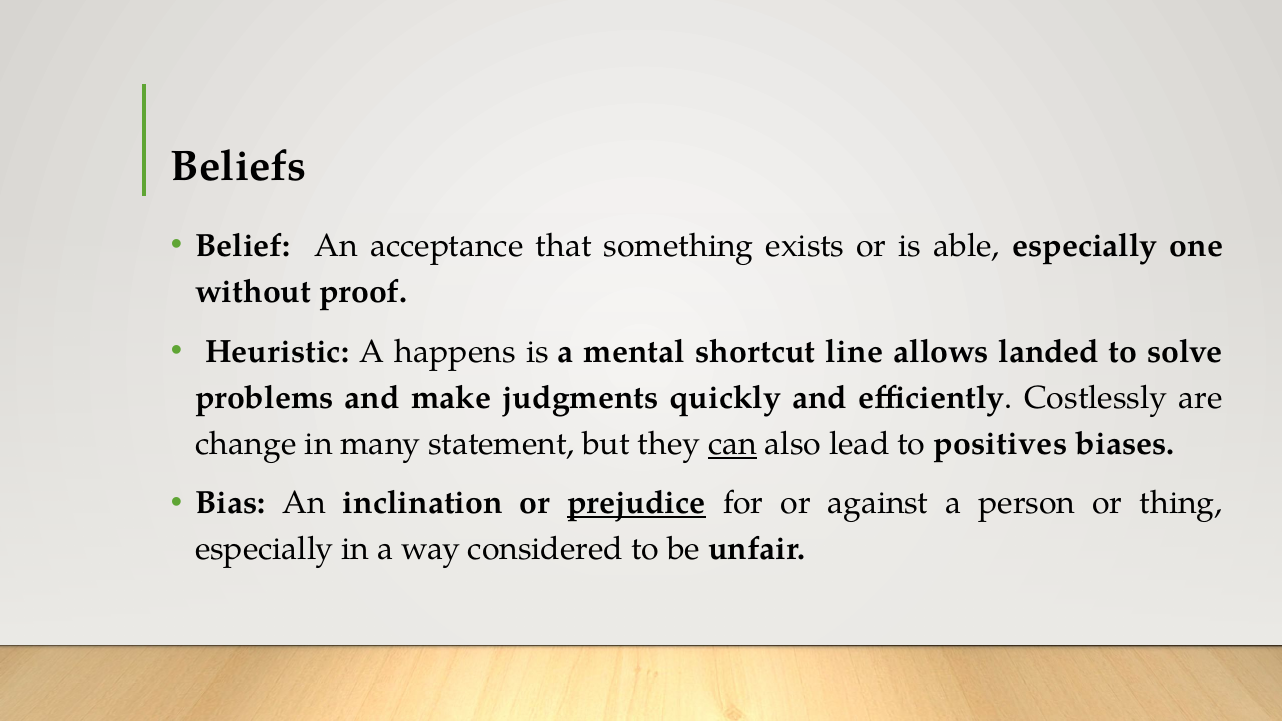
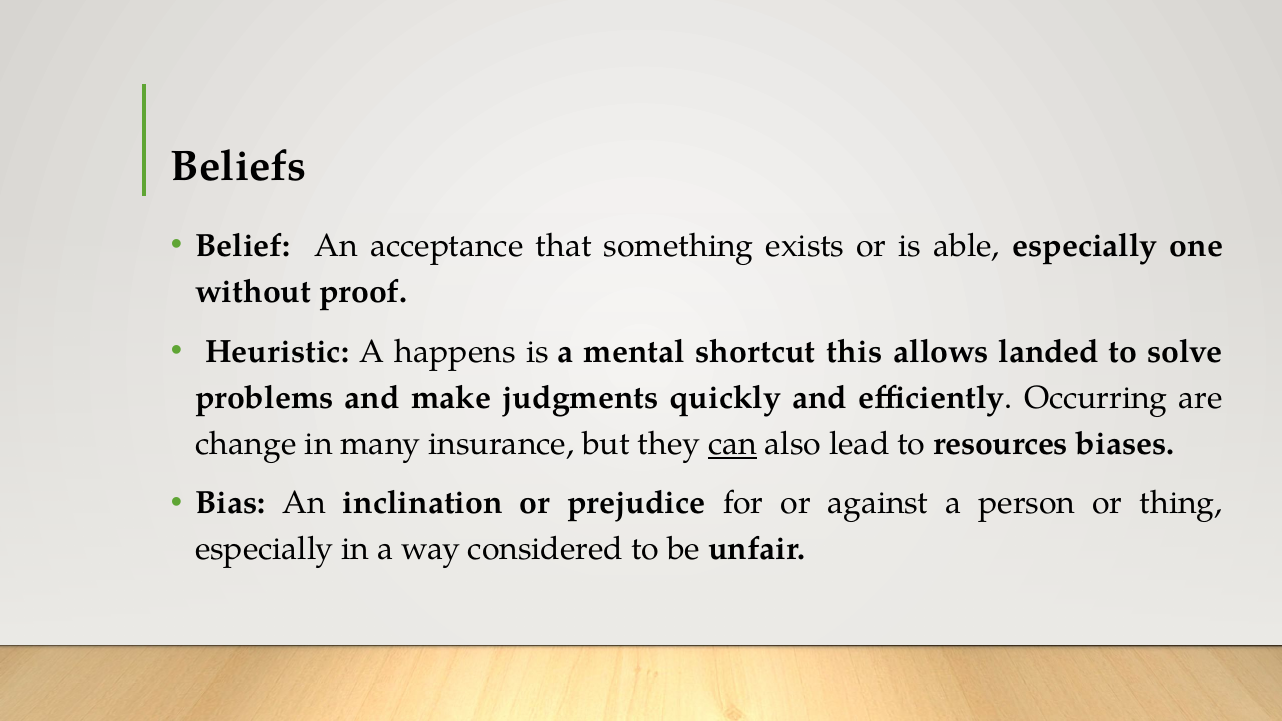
line: line -> this
Costlessly: Costlessly -> Occurring
statement: statement -> insurance
positives: positives -> resources
prejudice underline: present -> none
